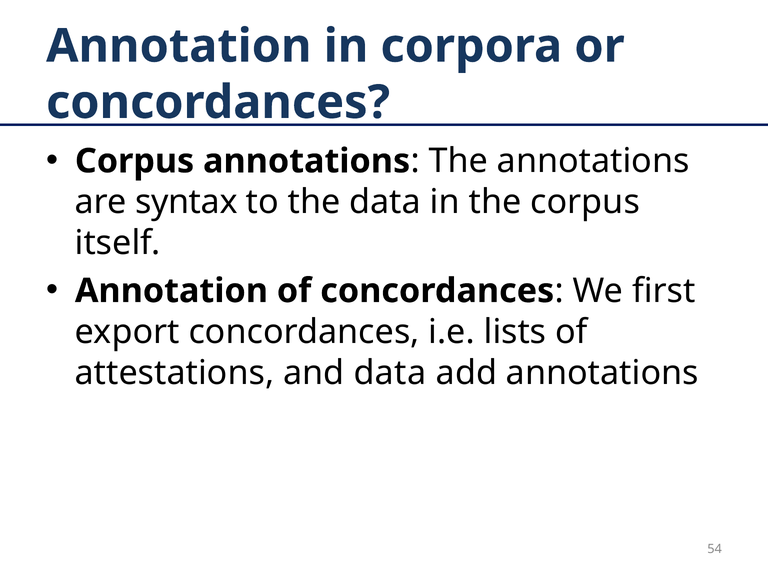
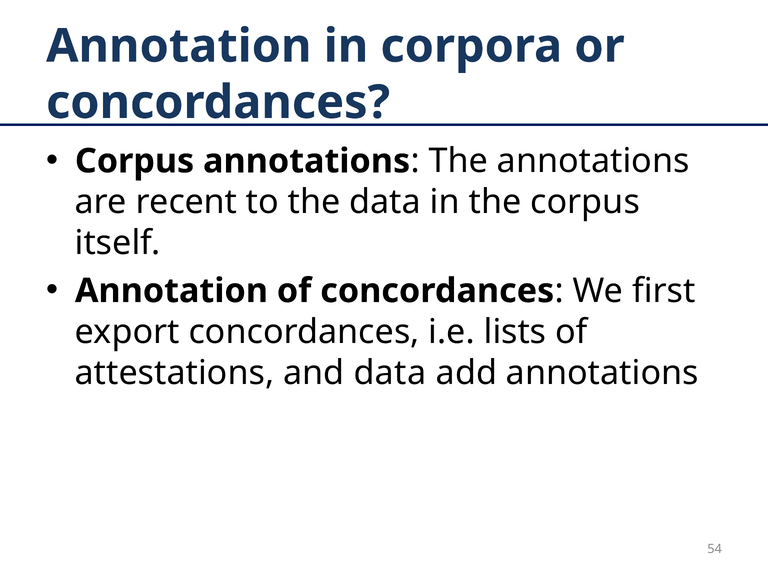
syntax: syntax -> recent
